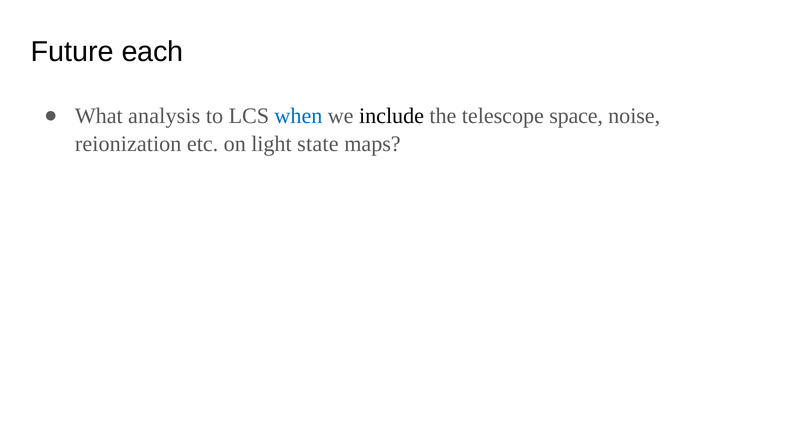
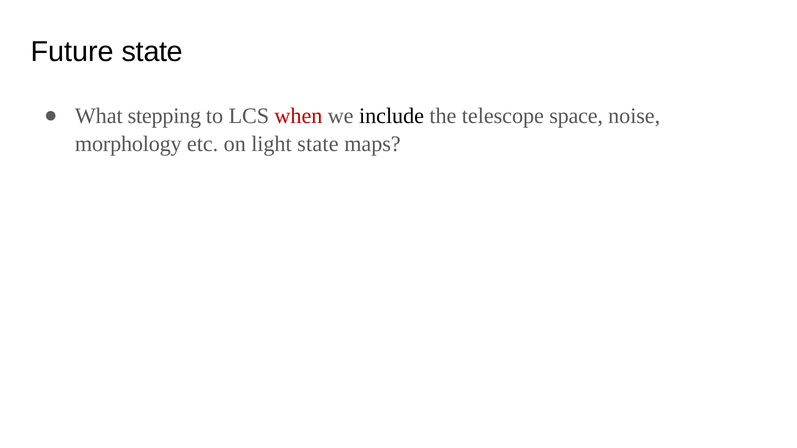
Future each: each -> state
analysis: analysis -> stepping
when colour: blue -> red
reionization: reionization -> morphology
